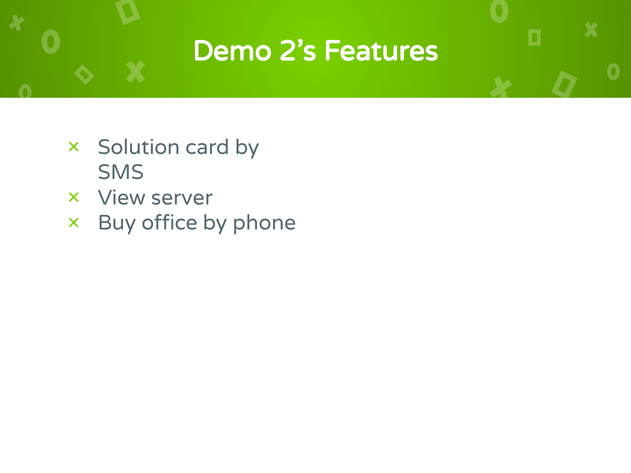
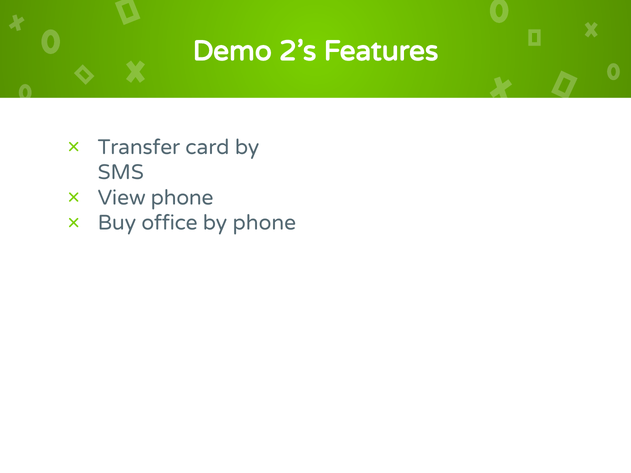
Solution: Solution -> Transfer
View server: server -> phone
